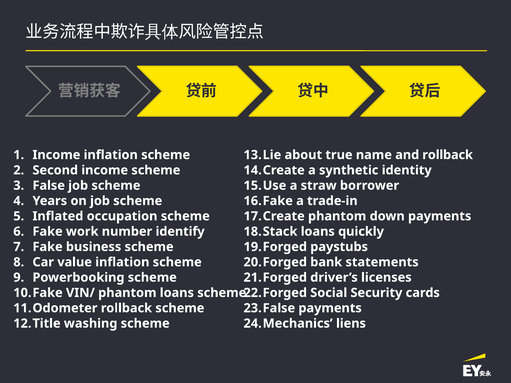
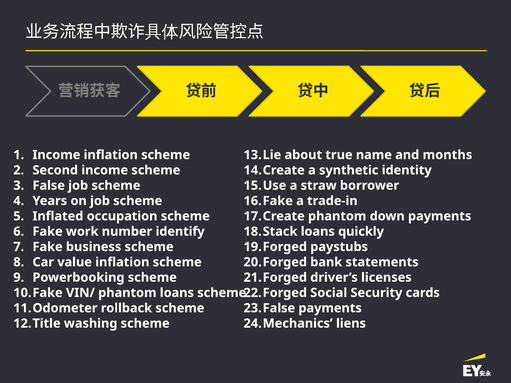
and rollback: rollback -> months
